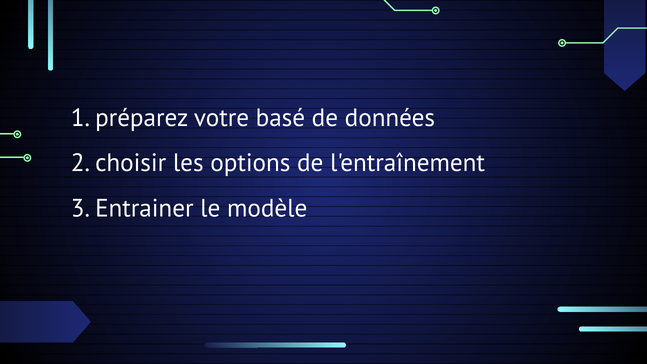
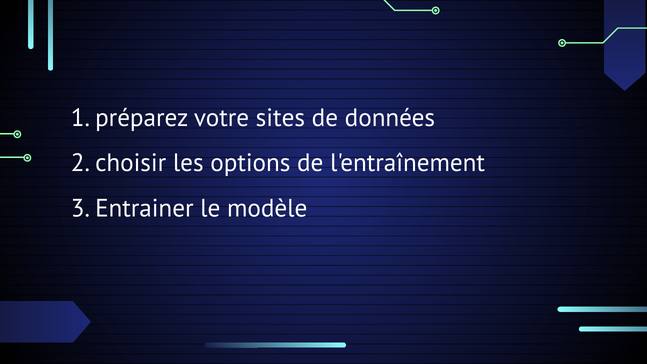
basé: basé -> sites
